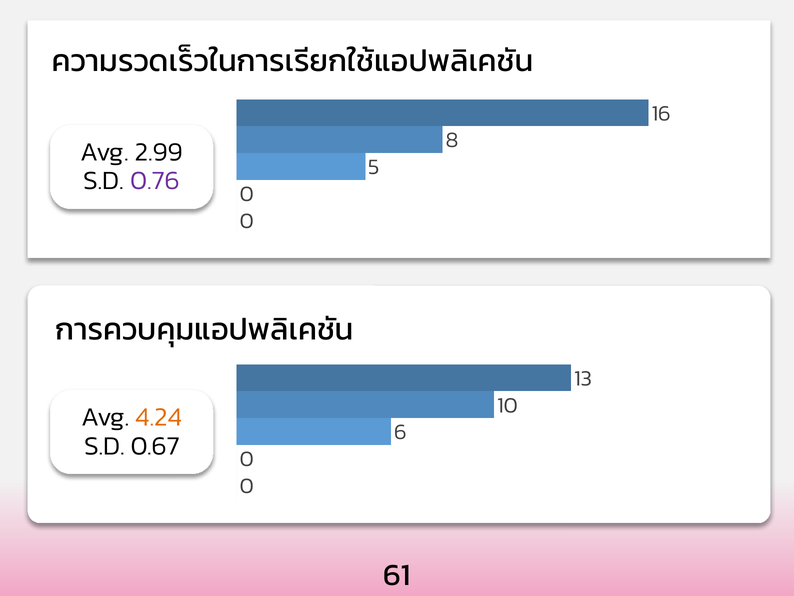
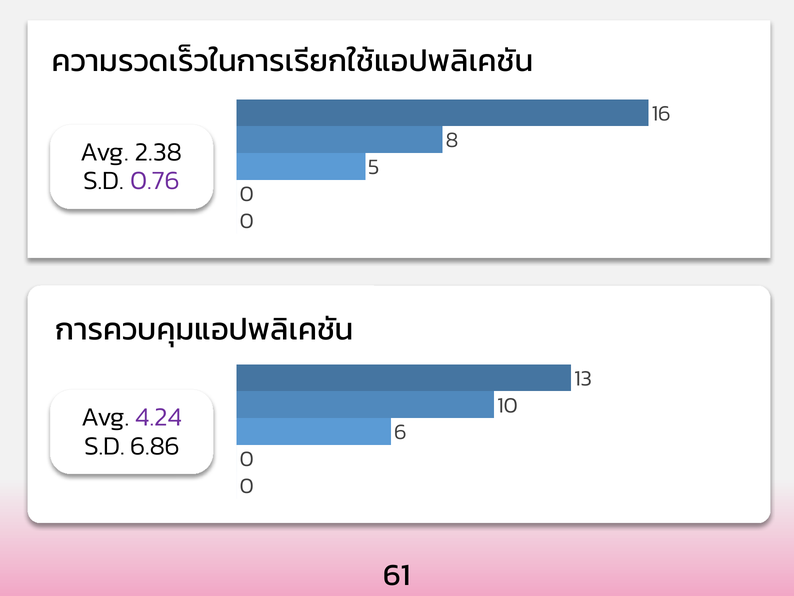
2.99: 2.99 -> 2.38
4.24 colour: orange -> purple
0.67: 0.67 -> 6.86
